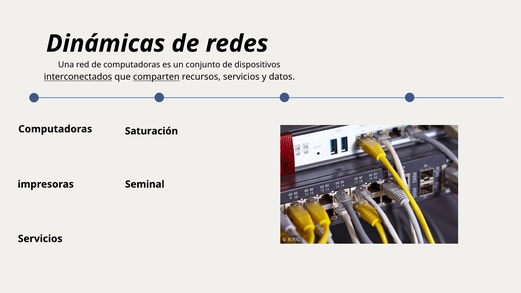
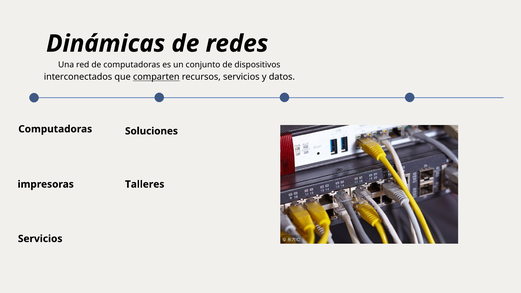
interconectados underline: present -> none
Saturación: Saturación -> Soluciones
Seminal: Seminal -> Talleres
